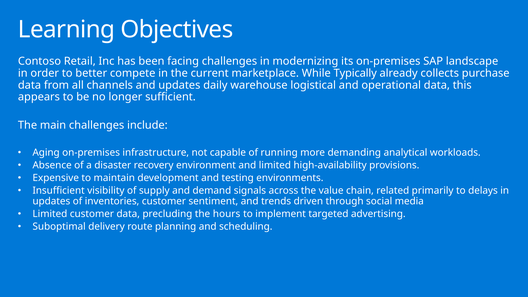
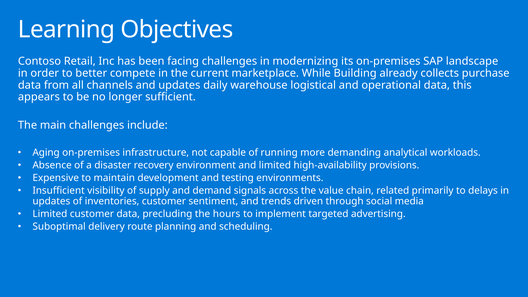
Typically: Typically -> Building
